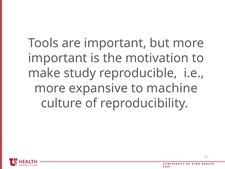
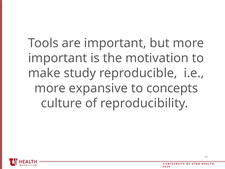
machine: machine -> concepts
